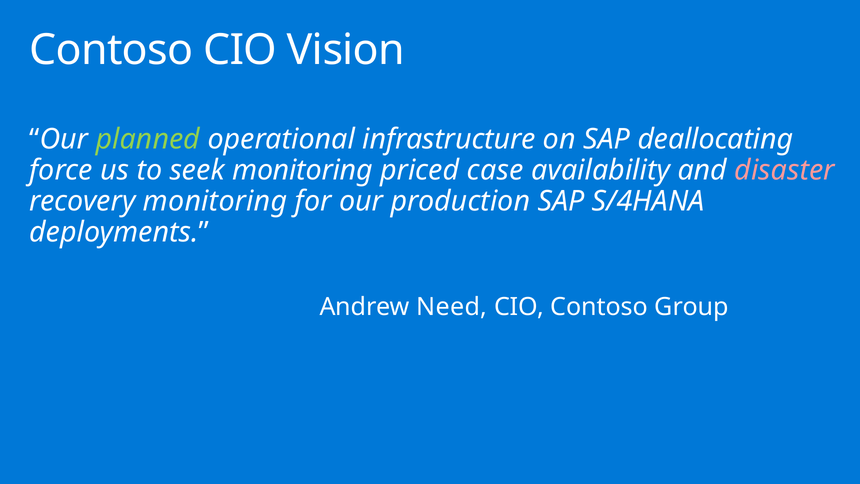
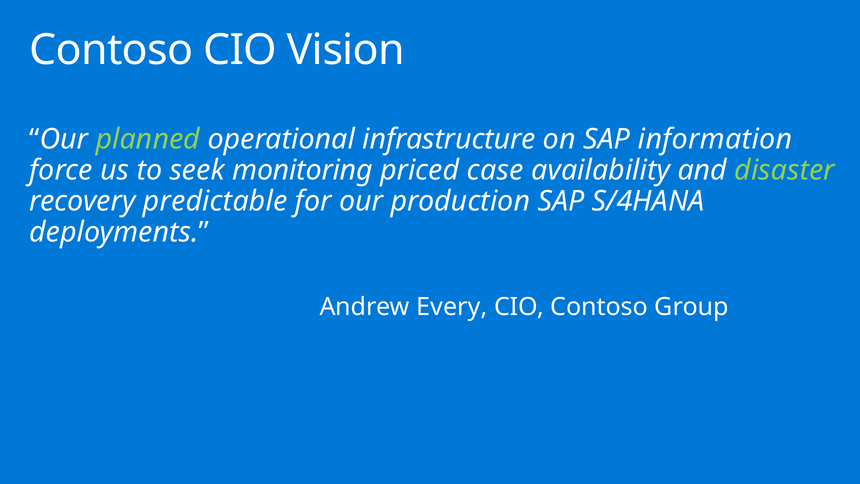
deallocating: deallocating -> information
disaster colour: pink -> light green
recovery monitoring: monitoring -> predictable
Need: Need -> Every
